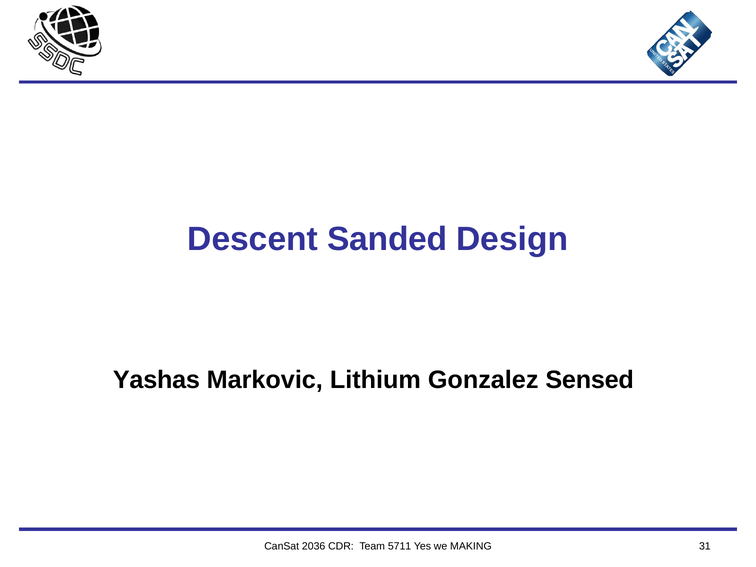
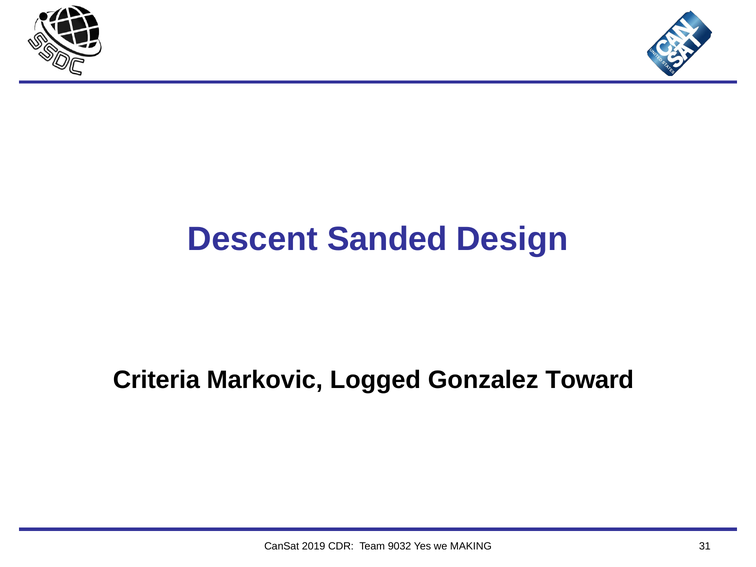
Yashas: Yashas -> Criteria
Lithium: Lithium -> Logged
Sensed: Sensed -> Toward
2036: 2036 -> 2019
5711: 5711 -> 9032
